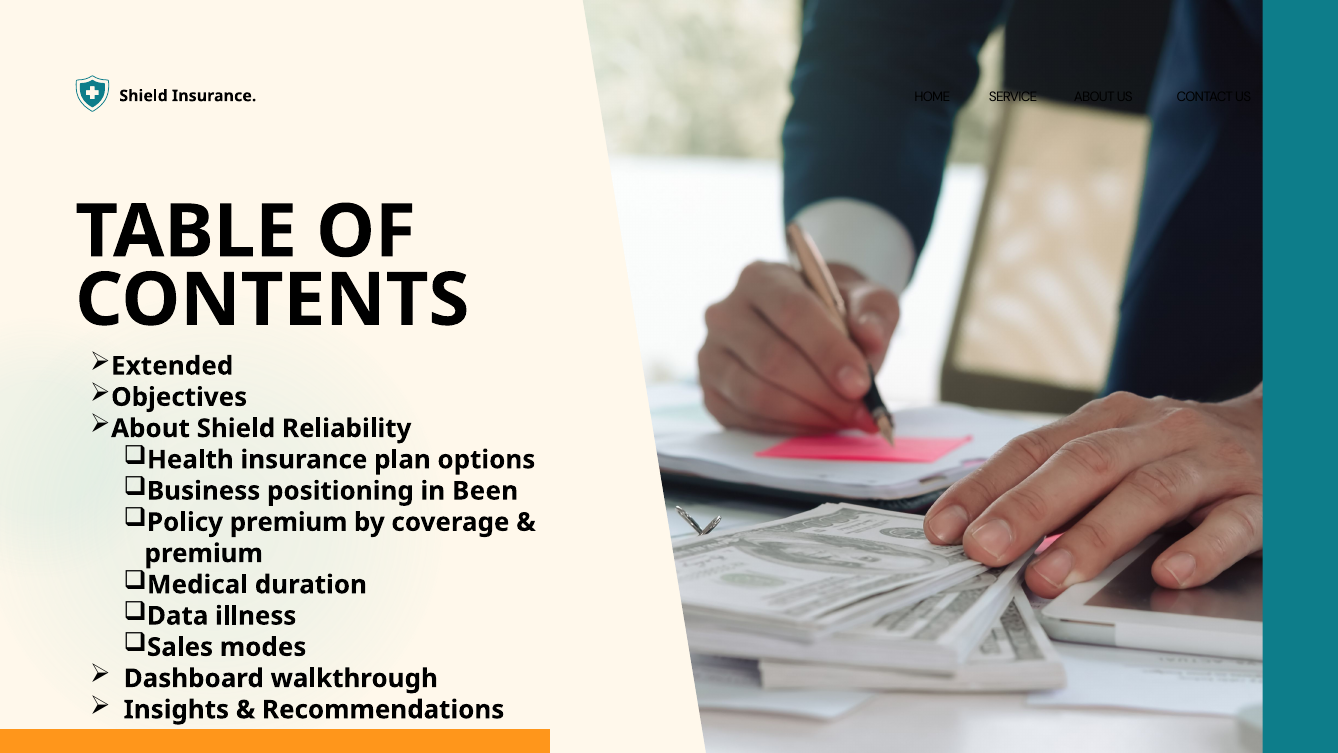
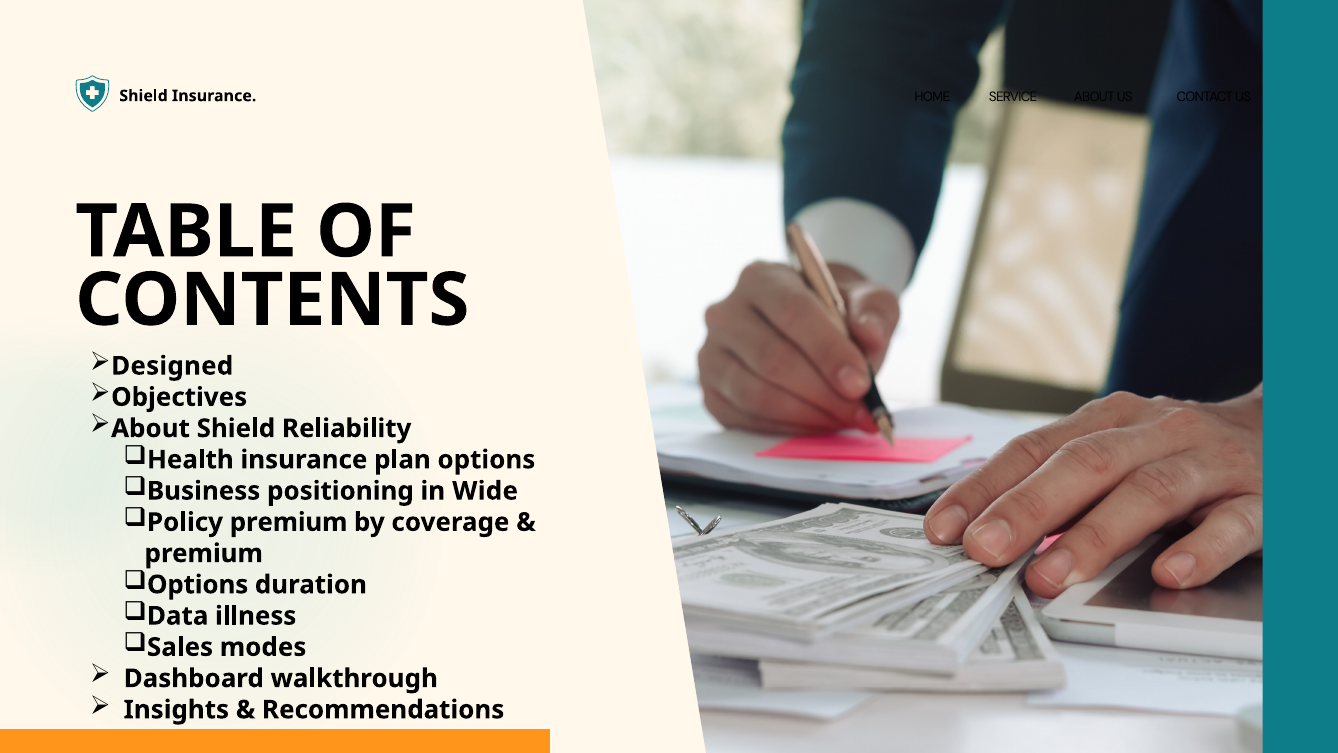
Extended: Extended -> Designed
Been: Been -> Wide
Medical at (198, 584): Medical -> Options
